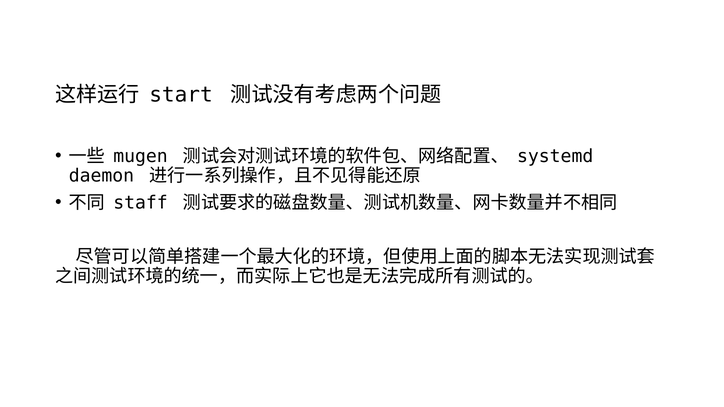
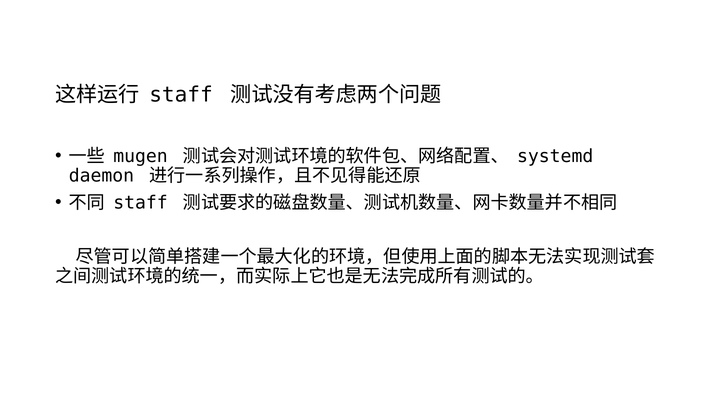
start at (181, 95): start -> staff
